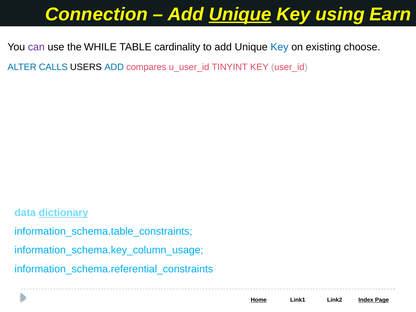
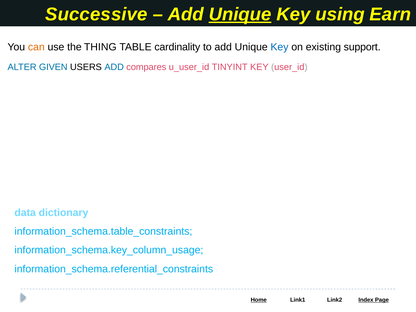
Connection: Connection -> Successive
can colour: purple -> orange
WHILE: WHILE -> THING
choose: choose -> support
CALLS: CALLS -> GIVEN
dictionary underline: present -> none
